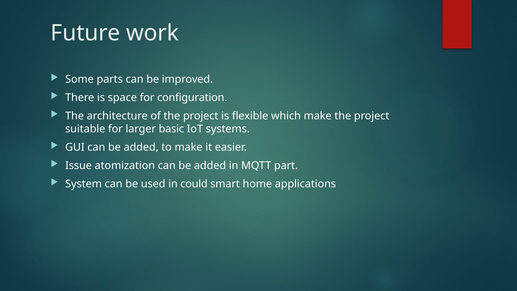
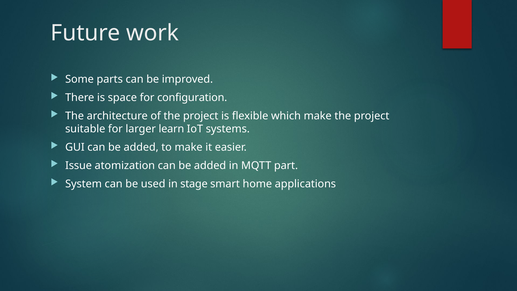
basic: basic -> learn
could: could -> stage
